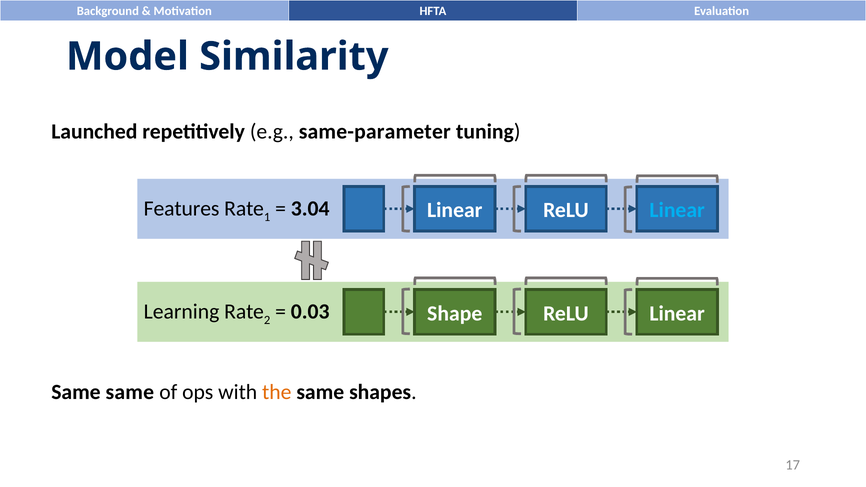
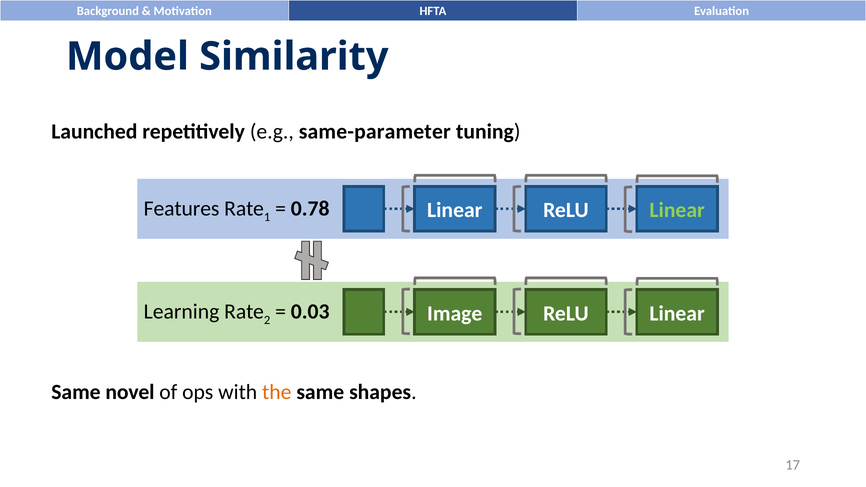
3.04: 3.04 -> 0.78
Linear at (677, 210) colour: light blue -> light green
Shape: Shape -> Image
Same same: same -> novel
